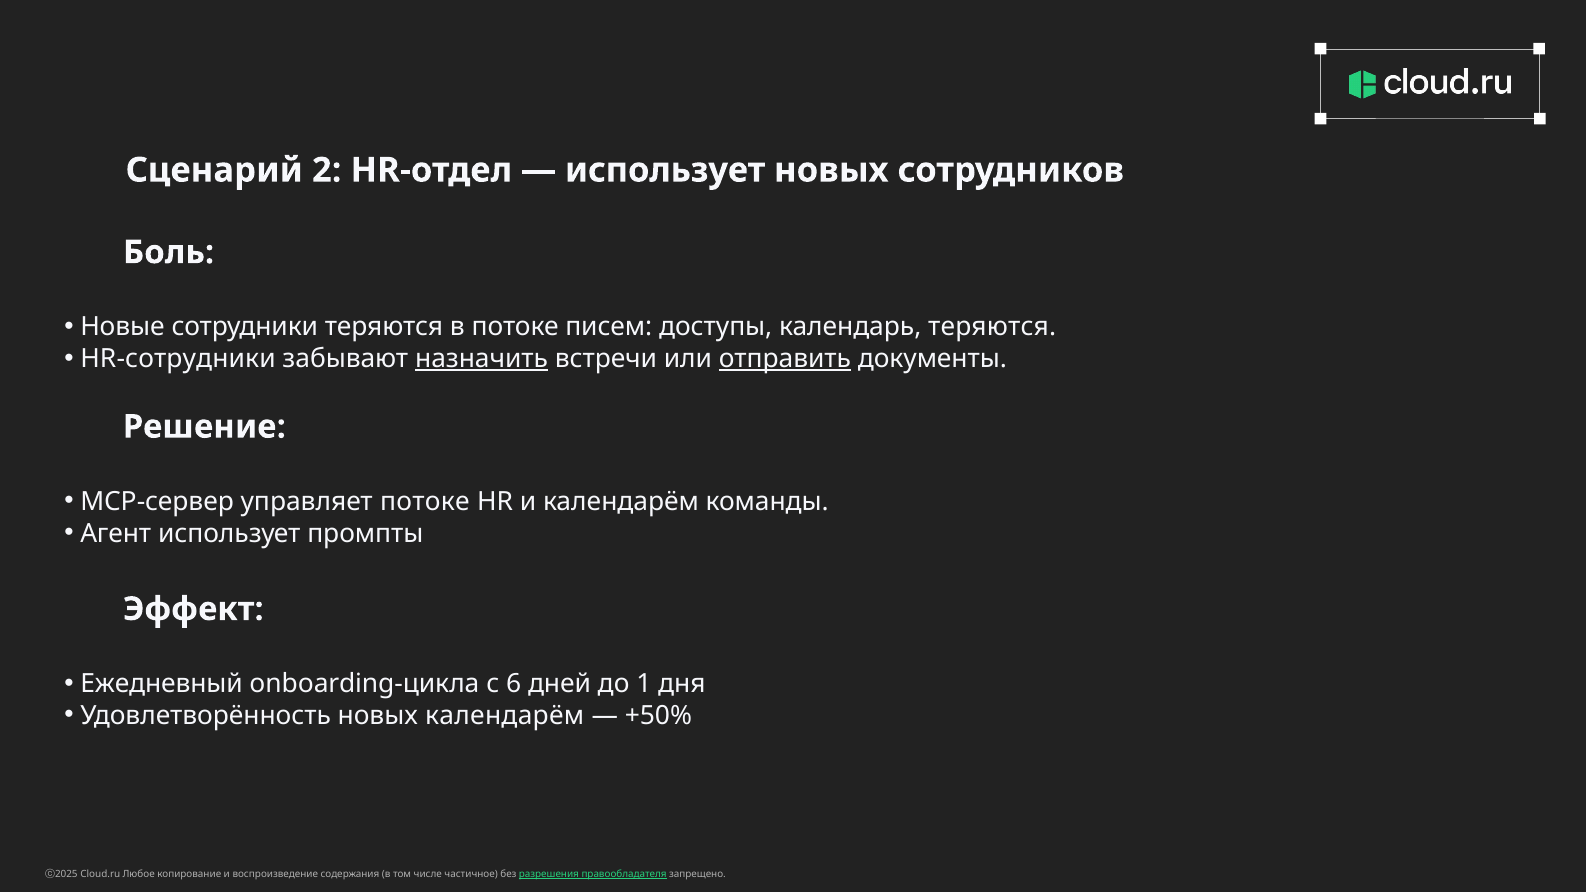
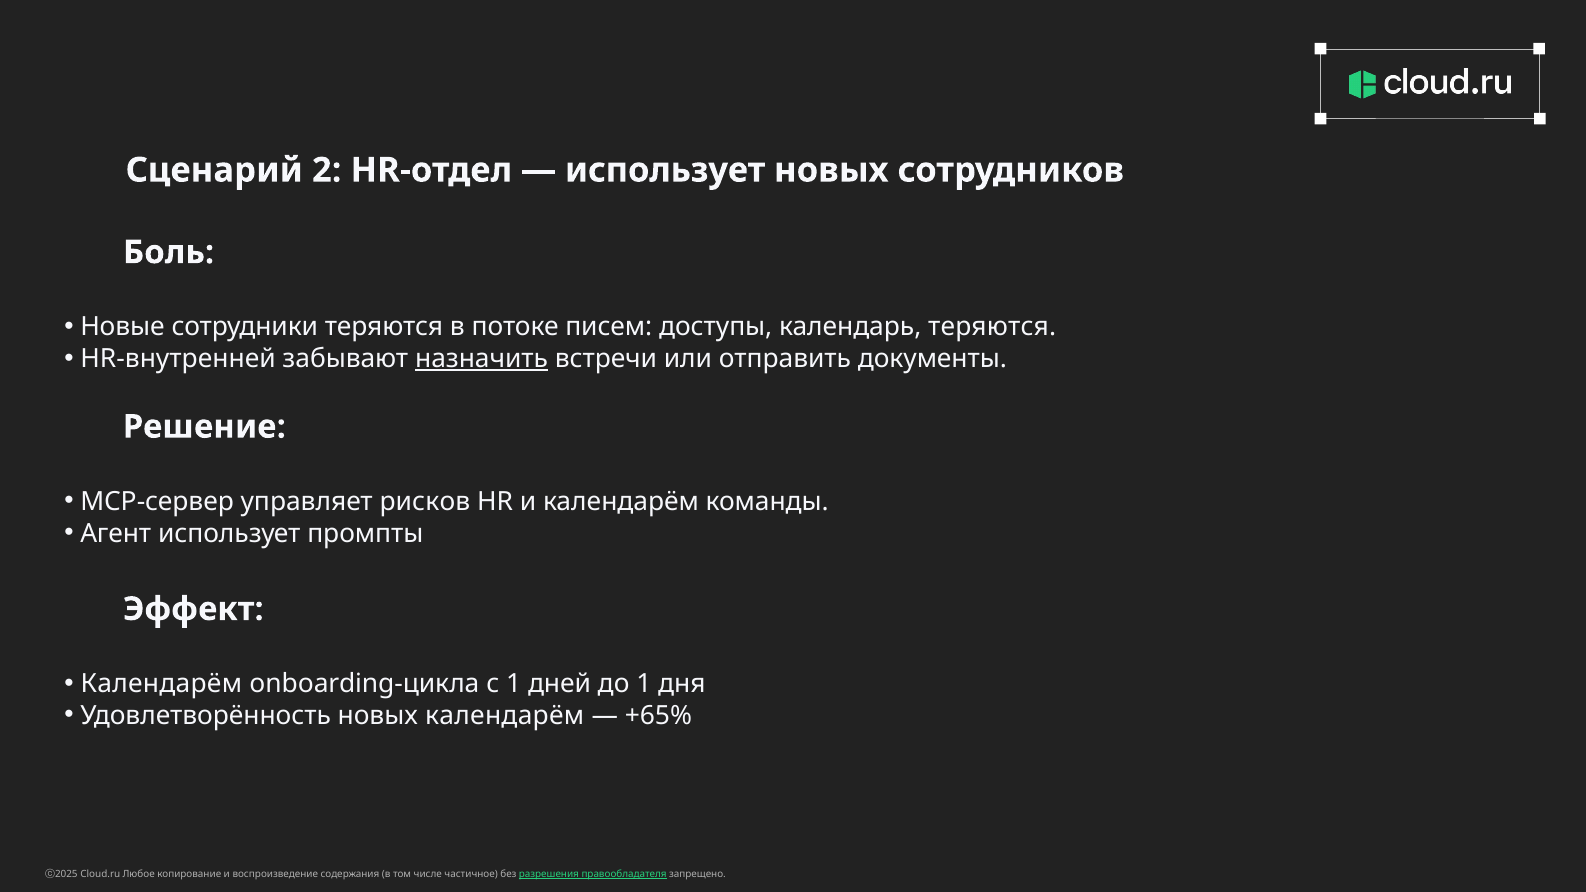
HR-сотрудники: HR-сотрудники -> HR-внутренней
отправить underline: present -> none
управляет потоке: потоке -> рисков
Ежедневный at (162, 684): Ежедневный -> Календарём
с 6: 6 -> 1
+50%: +50% -> +65%
